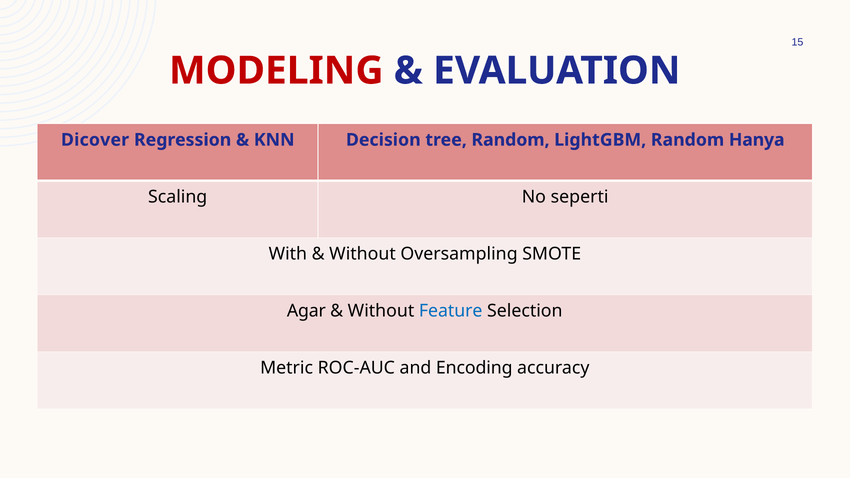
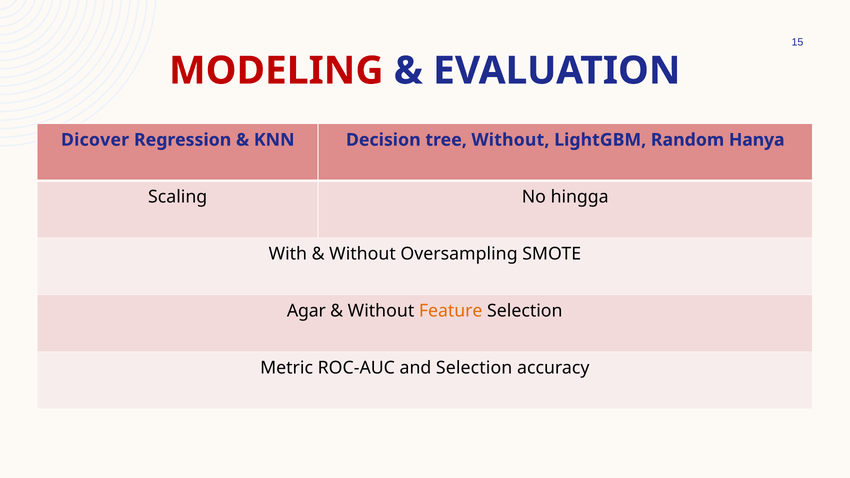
tree Random: Random -> Without
seperti: seperti -> hingga
Feature colour: blue -> orange
and Encoding: Encoding -> Selection
